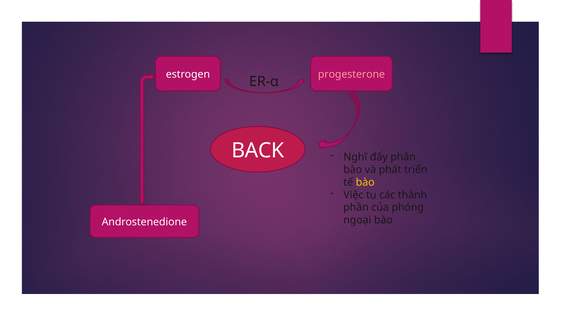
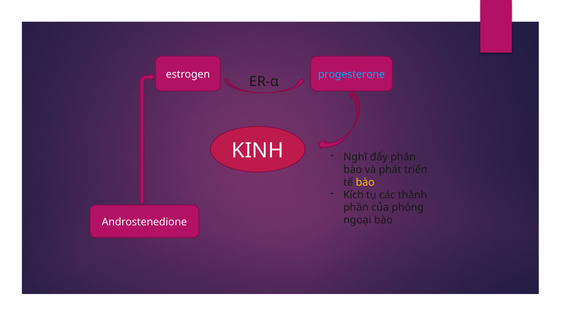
progesterone colour: pink -> light blue
BACK: BACK -> KINH
Việc: Việc -> Kích
